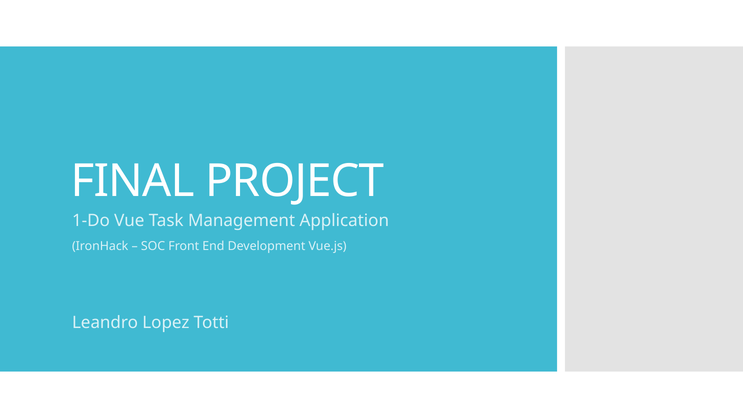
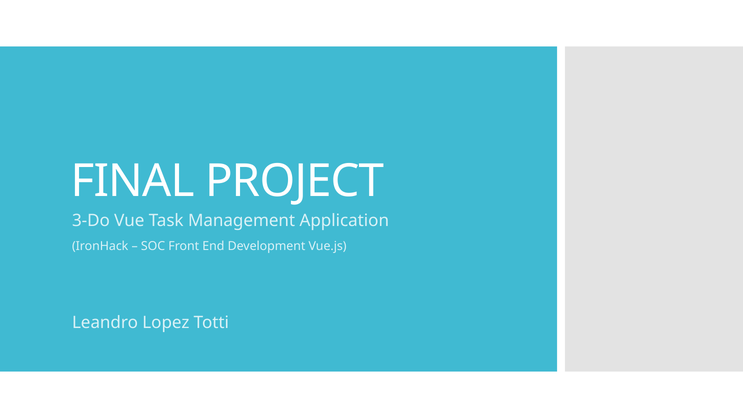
1-Do: 1-Do -> 3-Do
